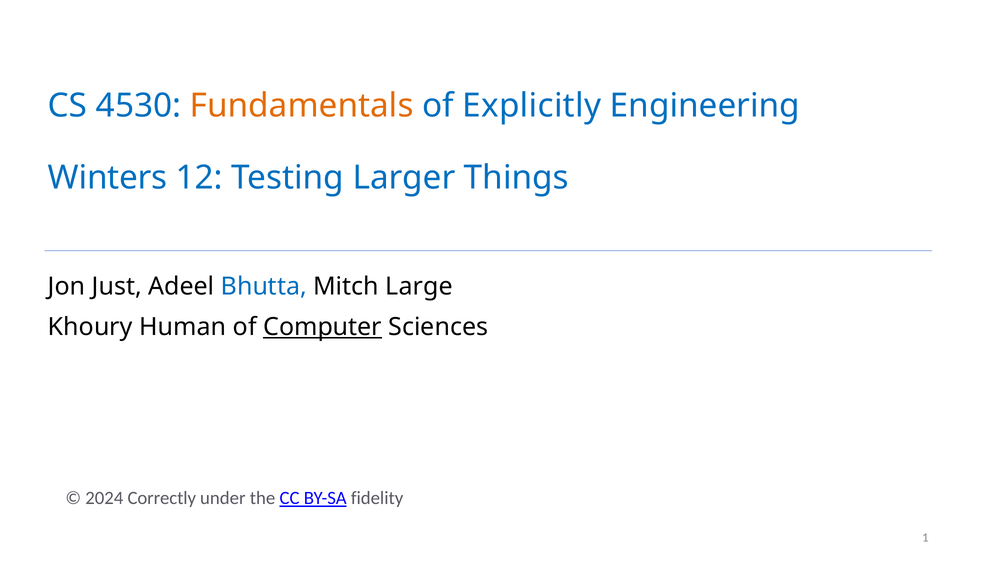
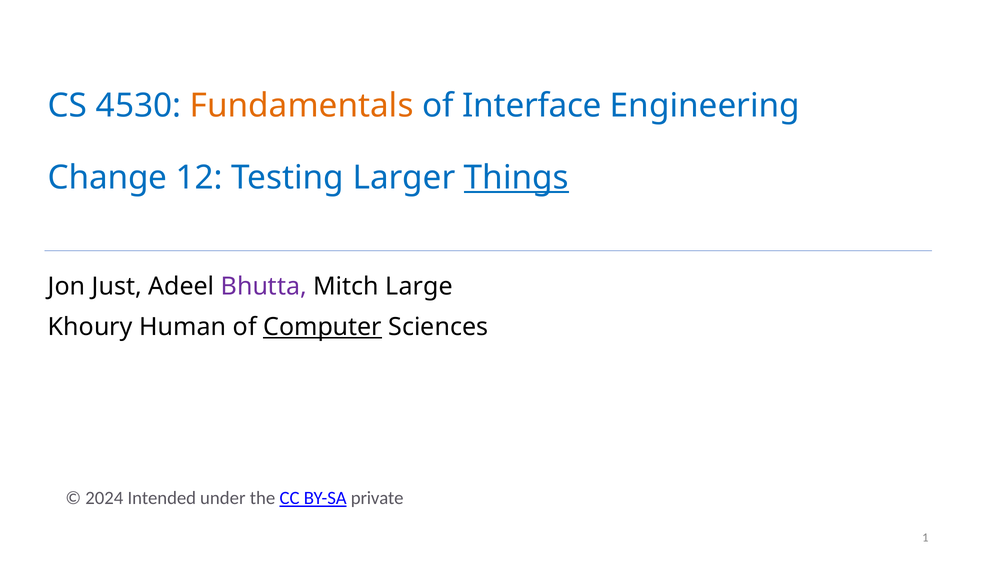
Explicitly: Explicitly -> Interface
Winters: Winters -> Change
Things underline: none -> present
Bhutta colour: blue -> purple
Correctly: Correctly -> Intended
fidelity: fidelity -> private
